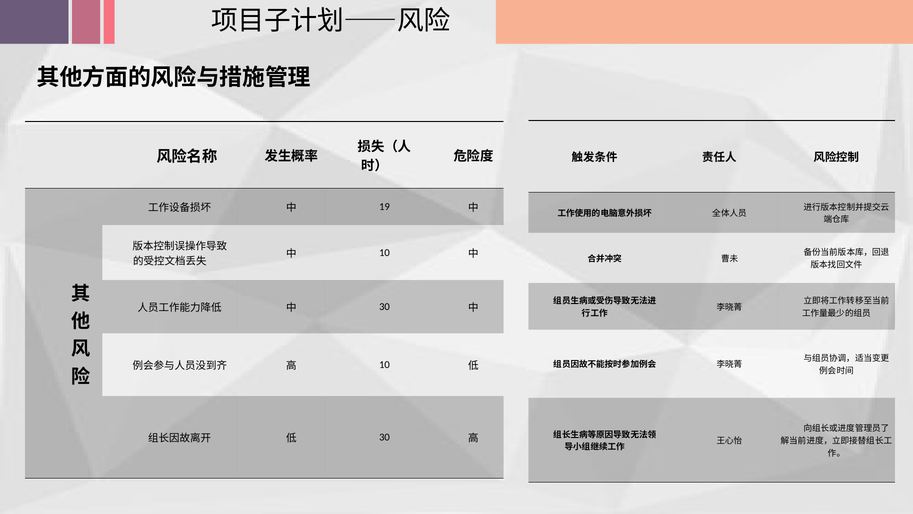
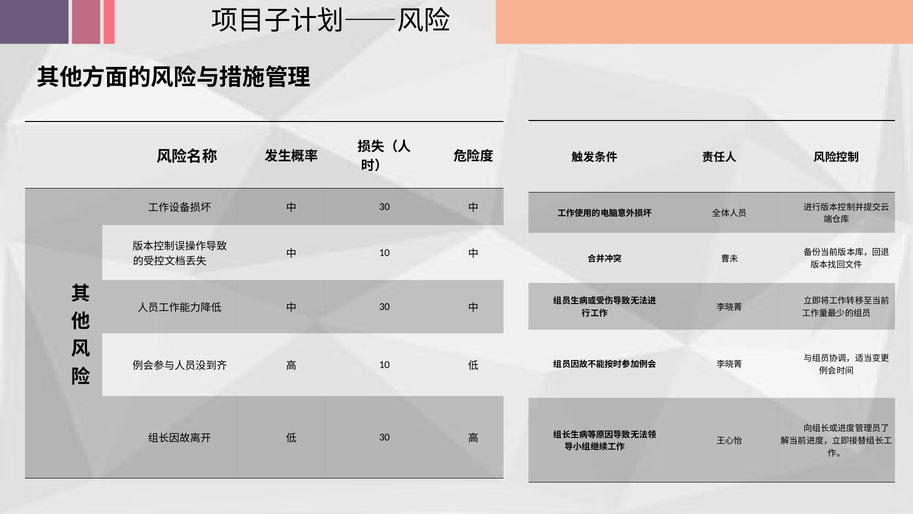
19 at (385, 207): 19 -> 30
